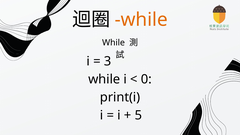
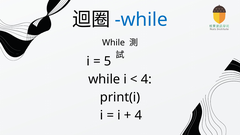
while at (141, 20) colour: orange -> blue
3: 3 -> 5
0 at (146, 79): 0 -> 4
5 at (138, 115): 5 -> 4
